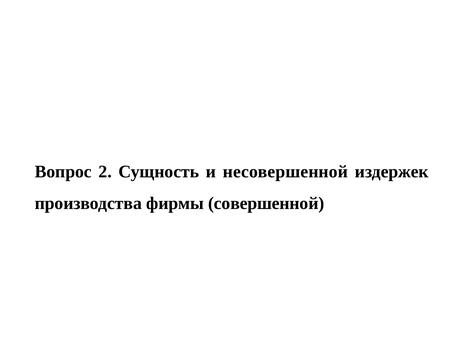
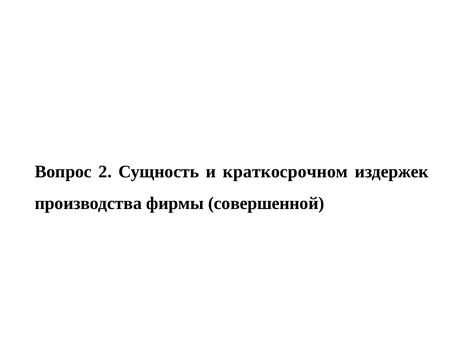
несовершенной: несовершенной -> краткосрочном
